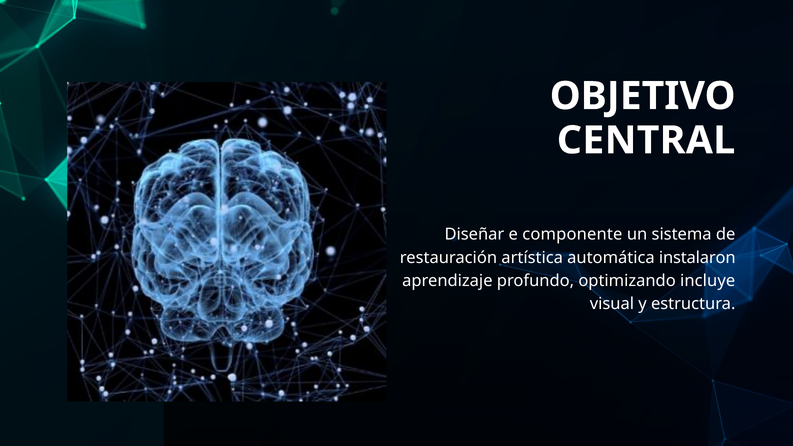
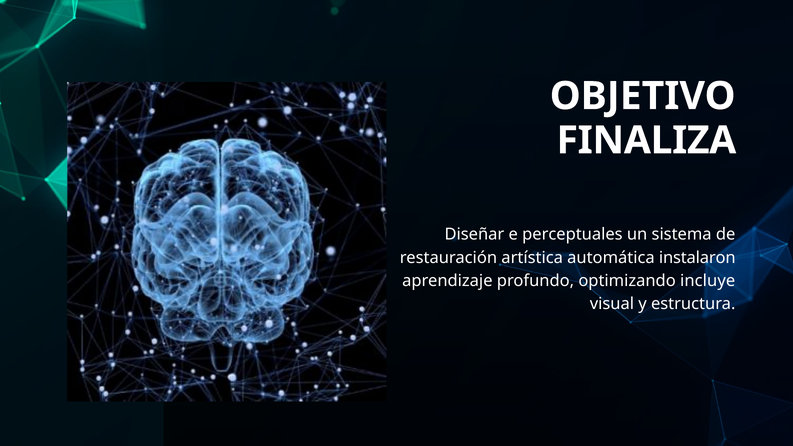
CENTRAL: CENTRAL -> FINALIZA
componente: componente -> perceptuales
